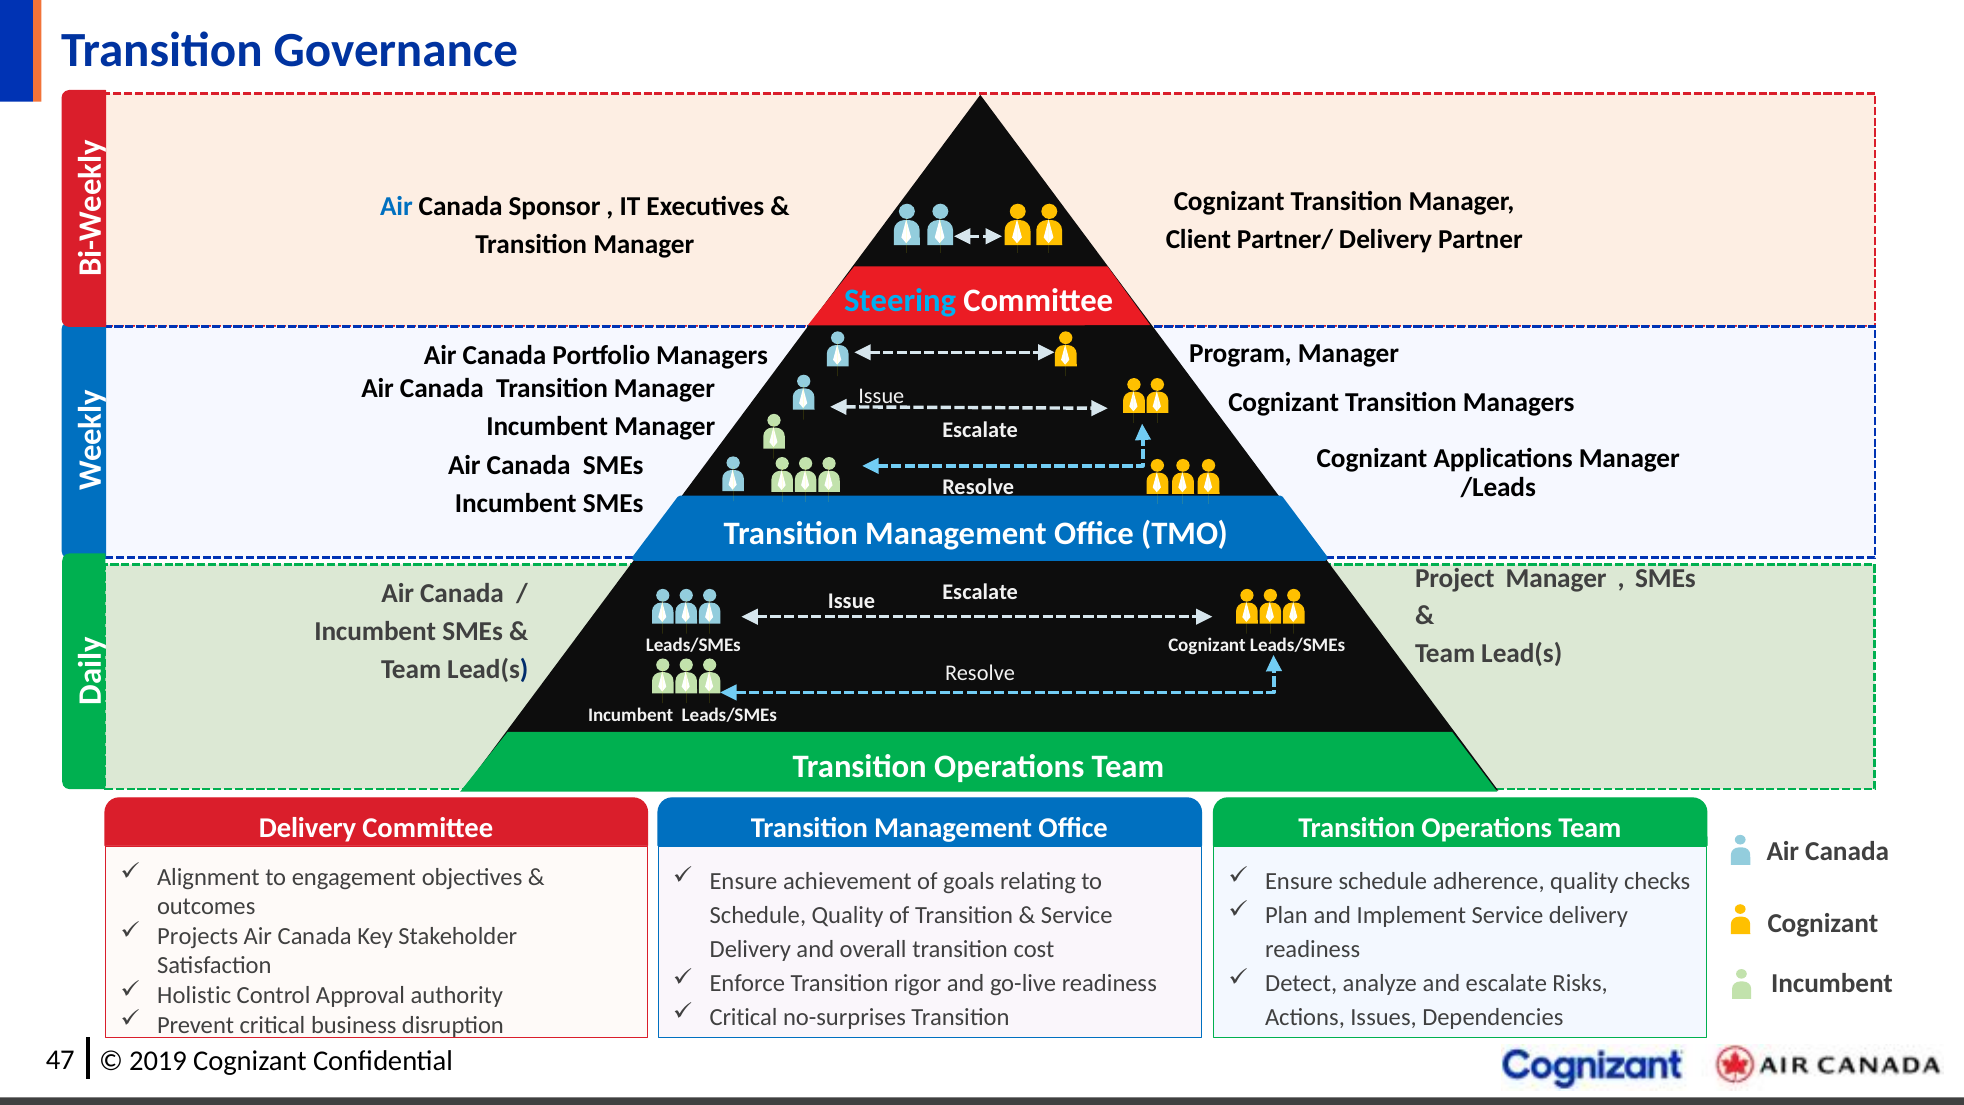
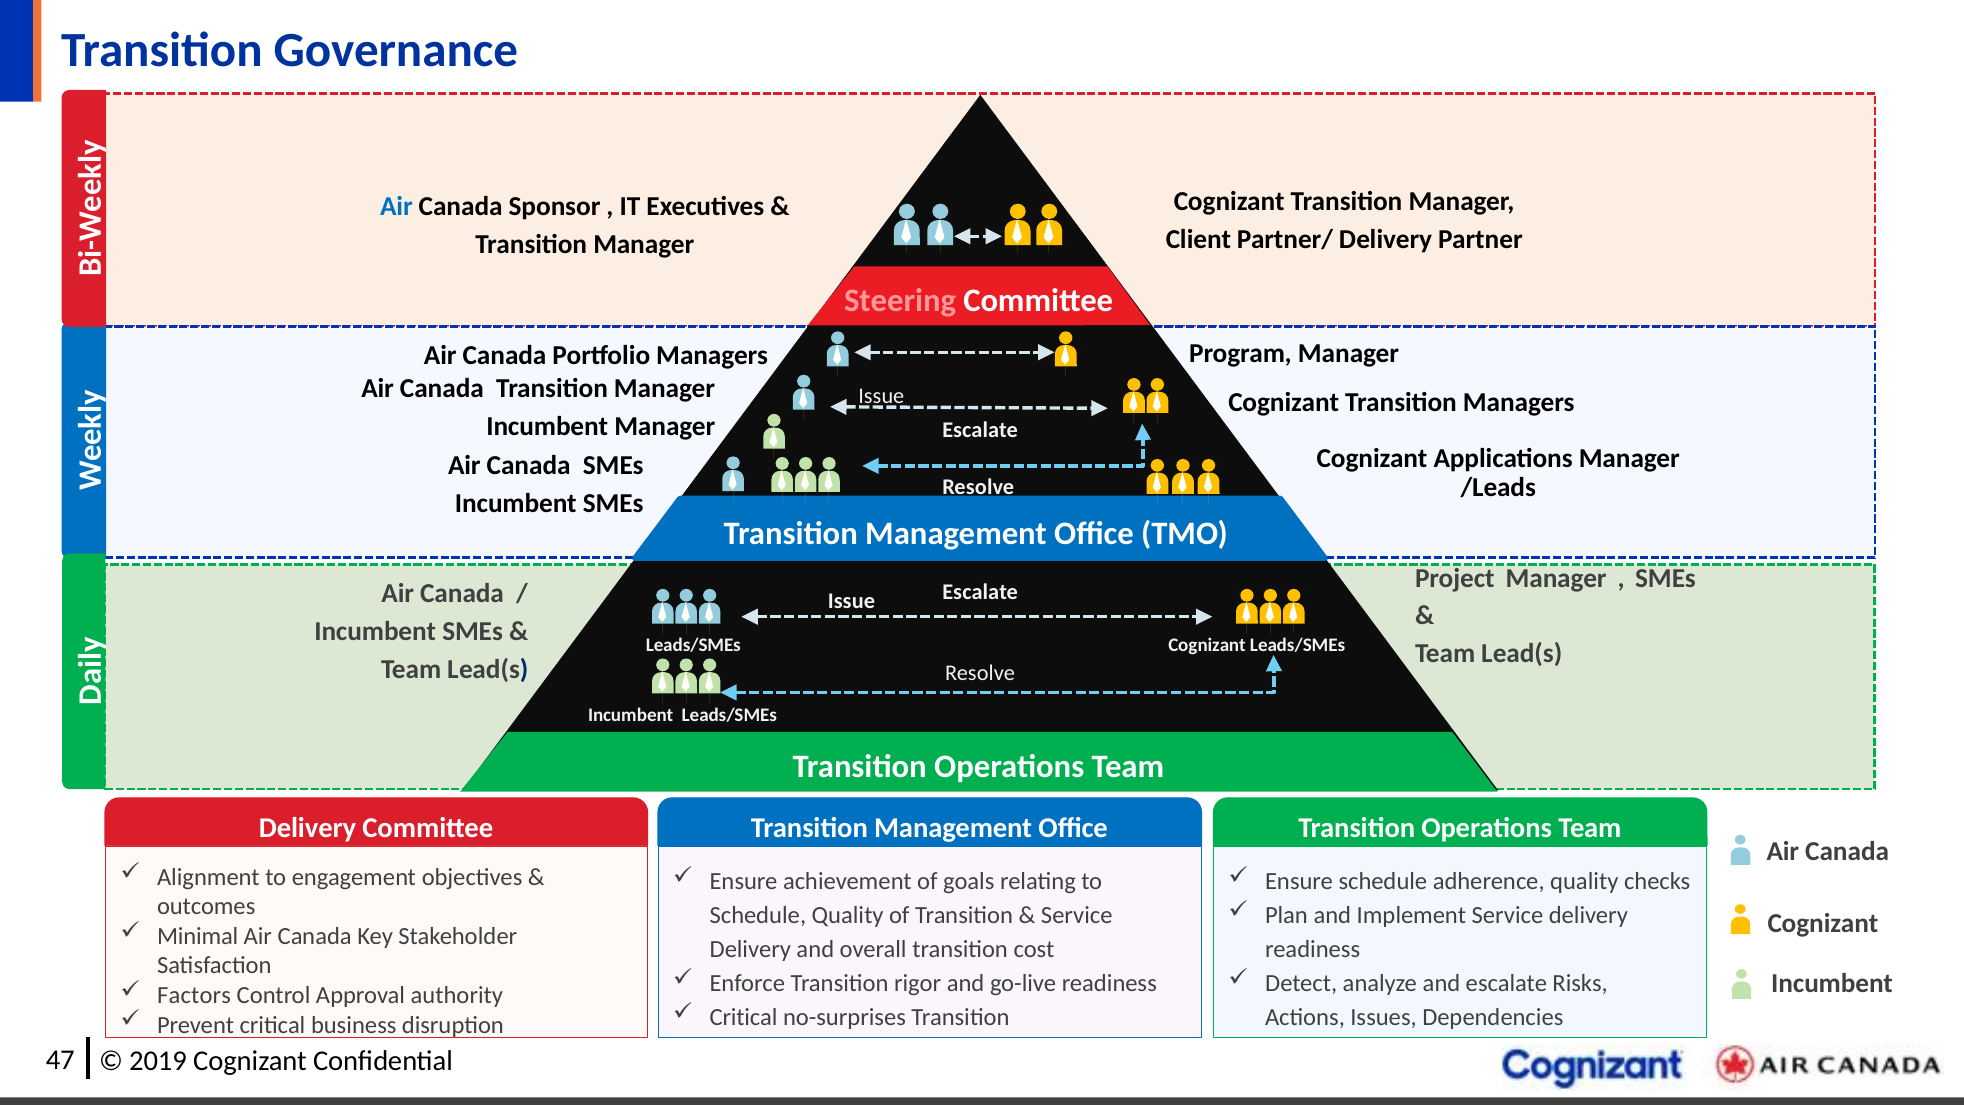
Steering colour: light blue -> pink
Projects: Projects -> Minimal
Holistic: Holistic -> Factors
